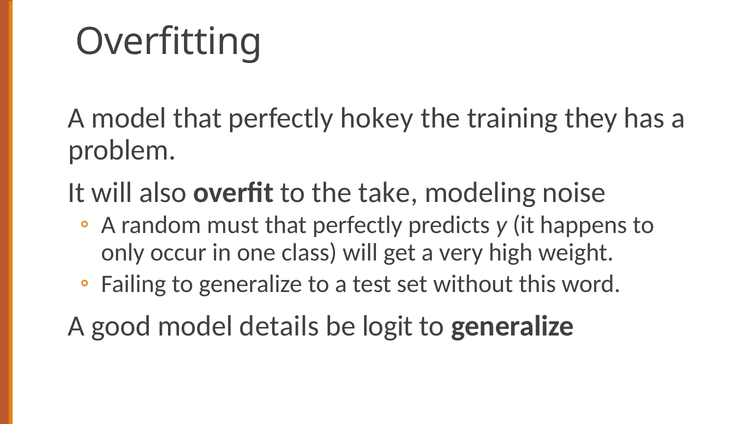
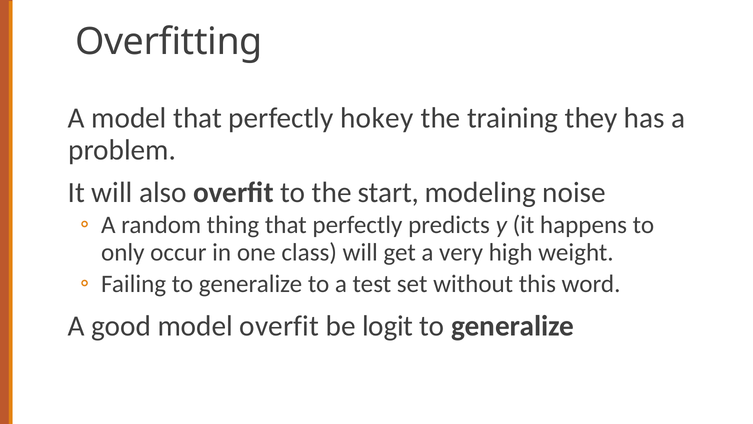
take: take -> start
must: must -> thing
model details: details -> overfit
